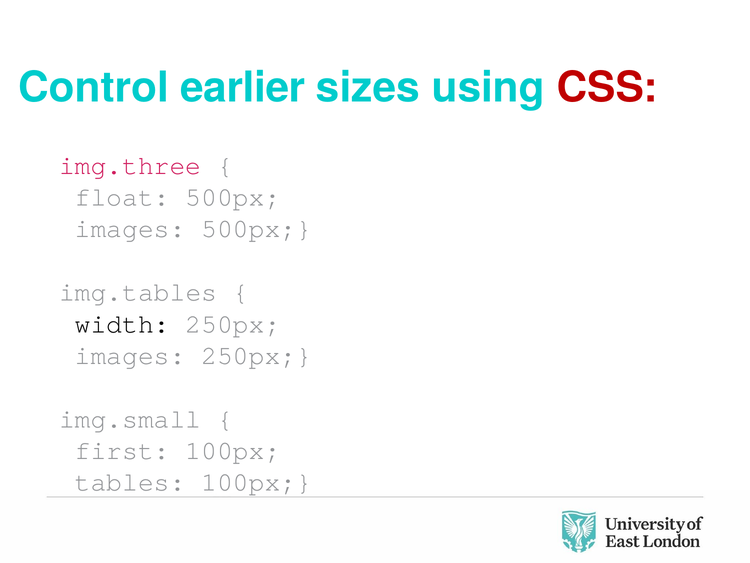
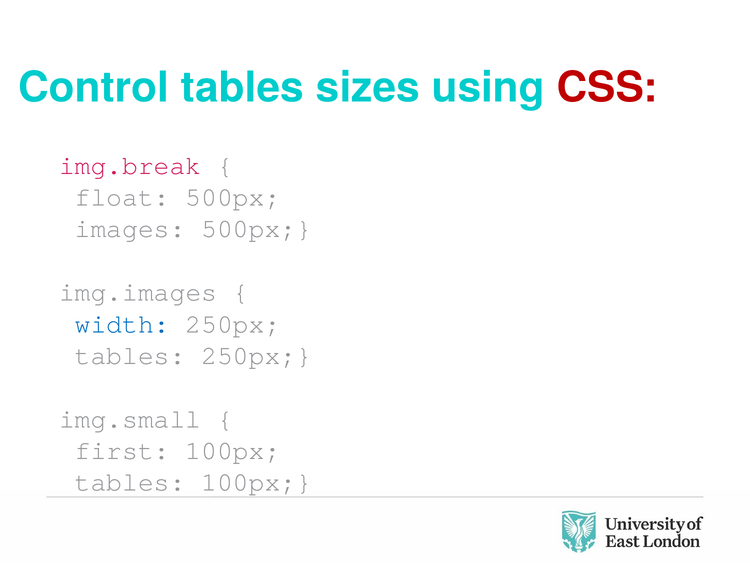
Control earlier: earlier -> tables
img.three: img.three -> img.break
img.tables: img.tables -> img.images
width colour: black -> blue
images at (130, 355): images -> tables
